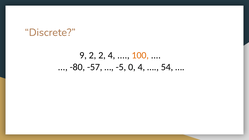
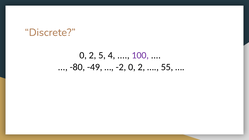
9 at (83, 55): 9 -> 0
2 2: 2 -> 5
100 colour: orange -> purple
-57: -57 -> -49
-5: -5 -> -2
4 at (141, 67): 4 -> 2
54: 54 -> 55
